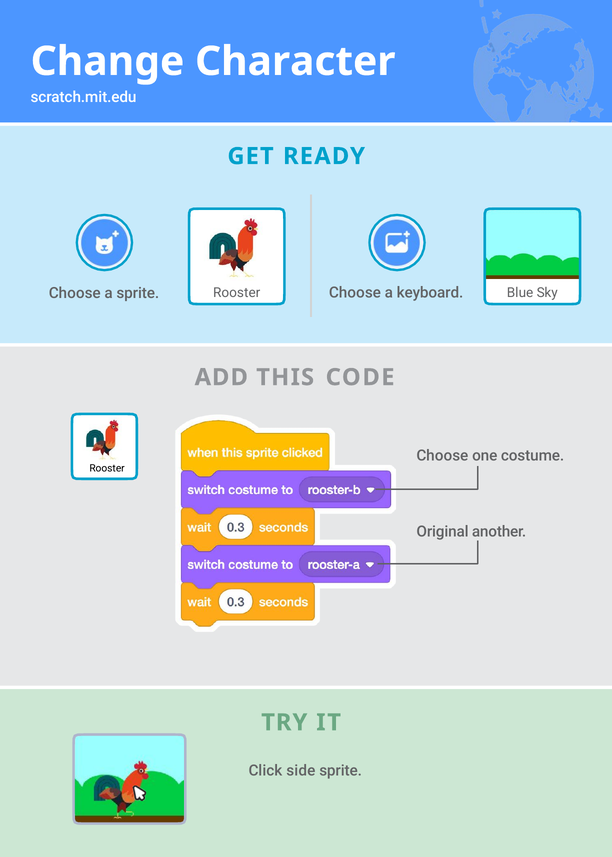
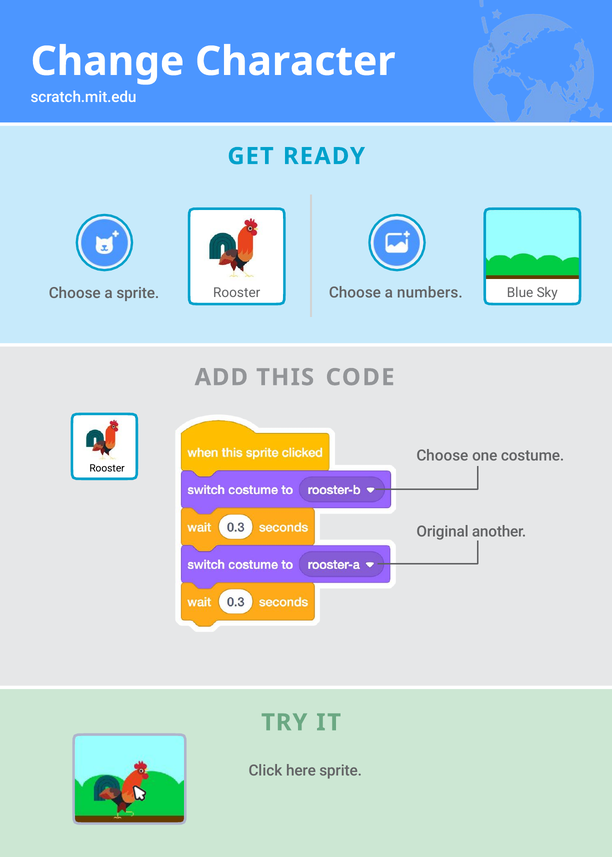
keyboard: keyboard -> numbers
side: side -> here
